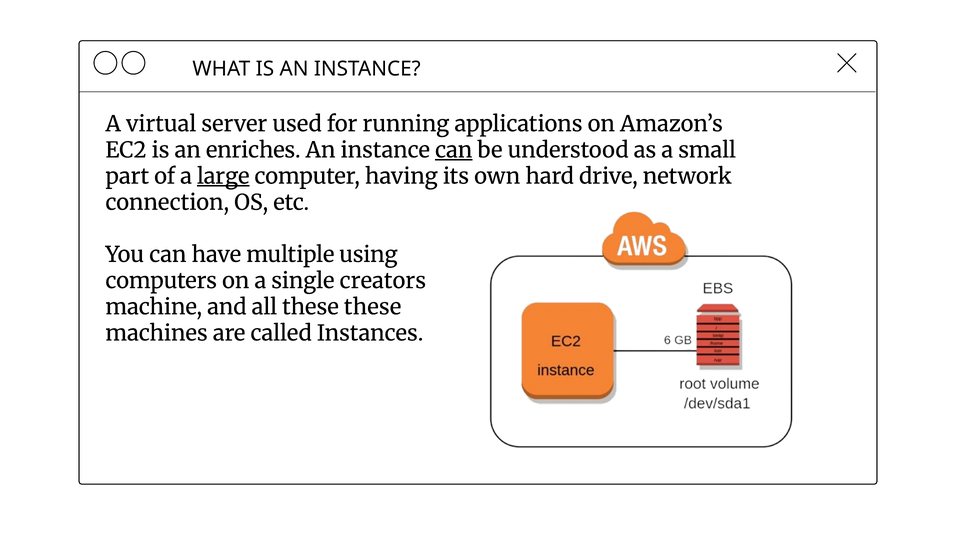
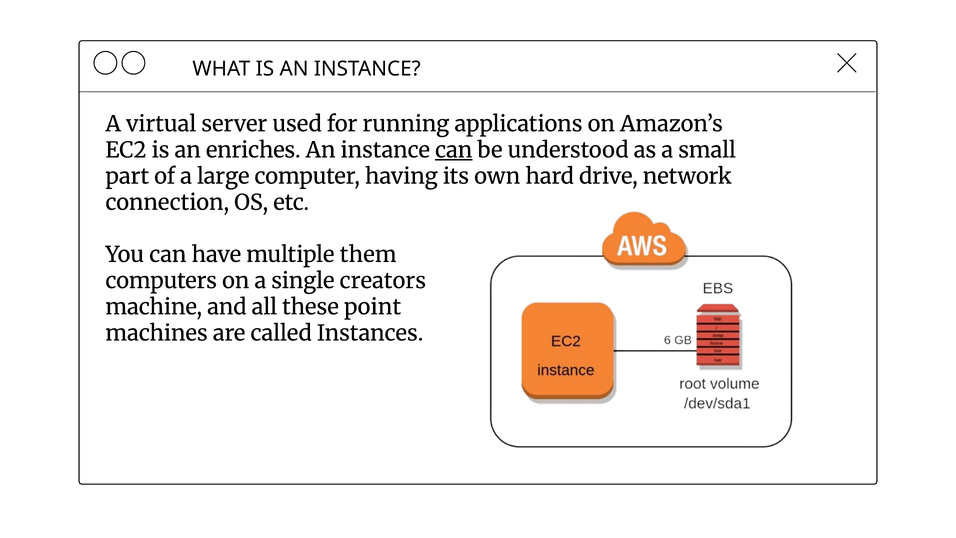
large underline: present -> none
using: using -> them
these these: these -> point
